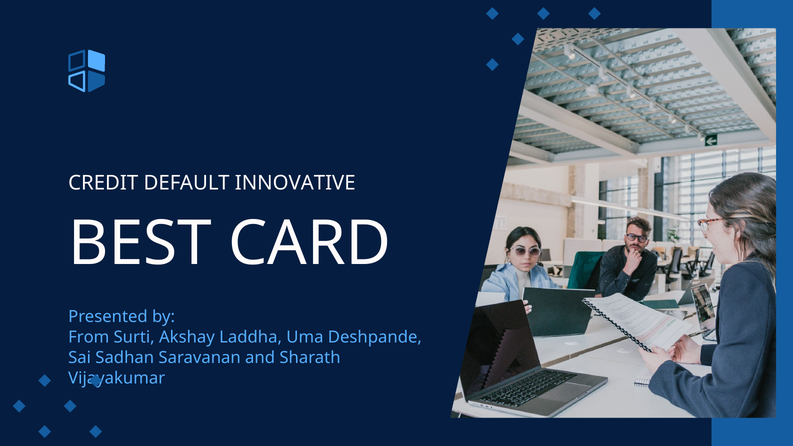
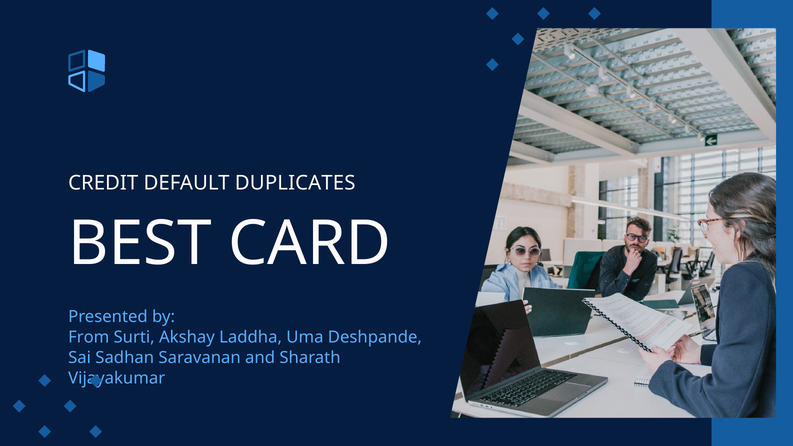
INNOVATIVE: INNOVATIVE -> DUPLICATES
